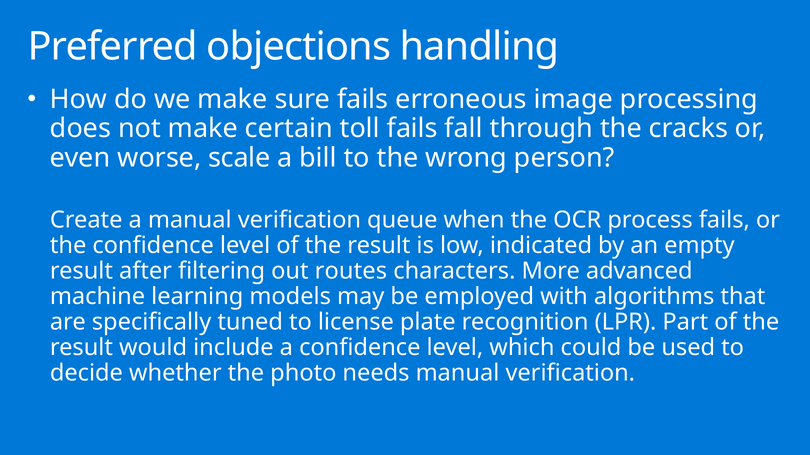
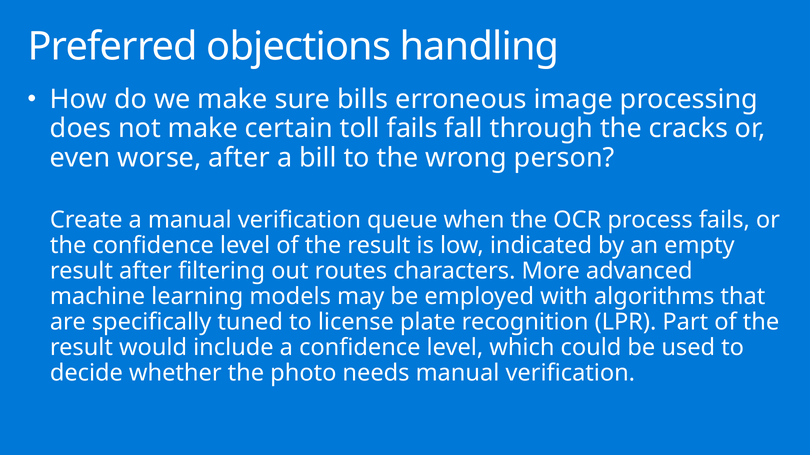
sure fails: fails -> bills
worse scale: scale -> after
